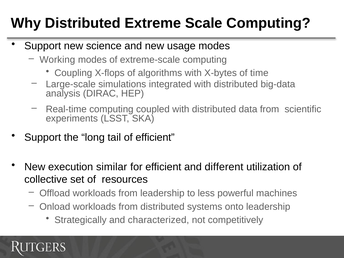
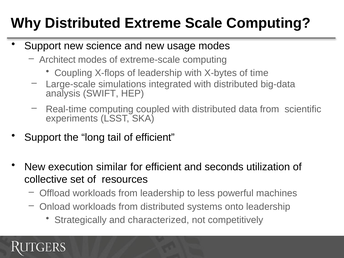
Working: Working -> Architect
of algorithms: algorithms -> leadership
DIRAC: DIRAC -> SWIFT
different: different -> seconds
